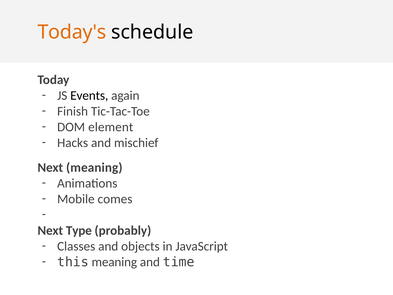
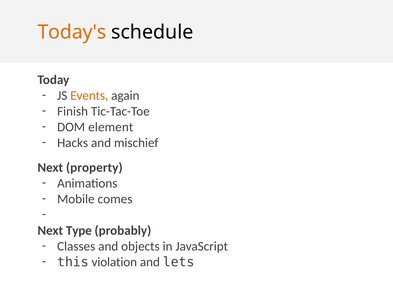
Events colour: black -> orange
Next meaning: meaning -> property
this meaning: meaning -> violation
time: time -> lets
